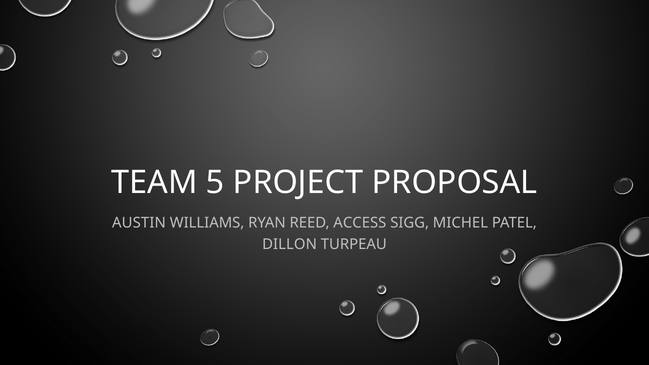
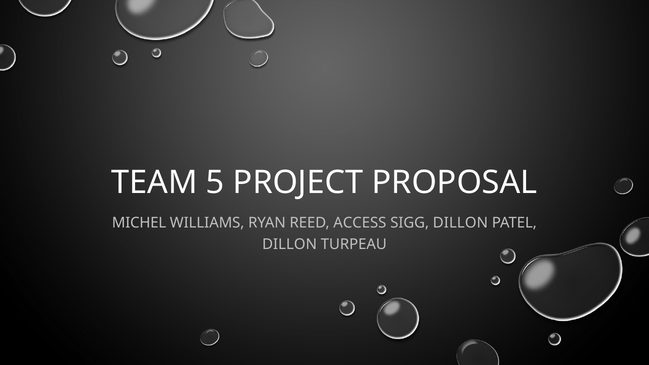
AUSTIN: AUSTIN -> MICHEL
SIGG MICHEL: MICHEL -> DILLON
